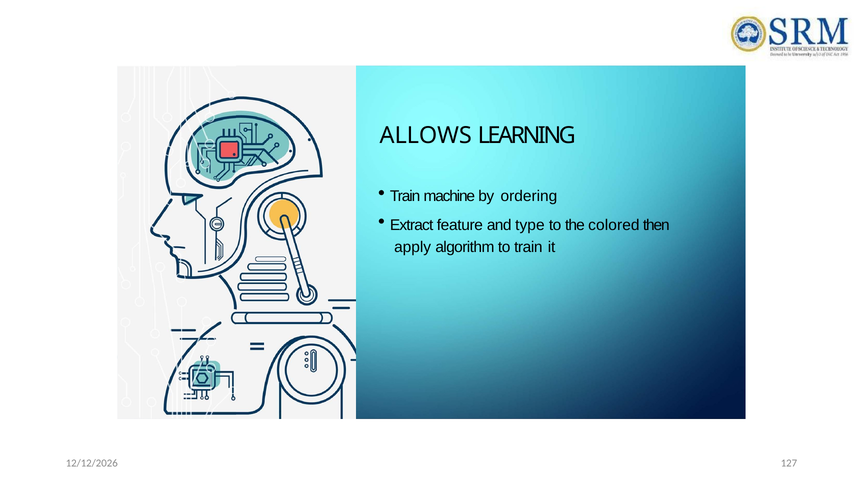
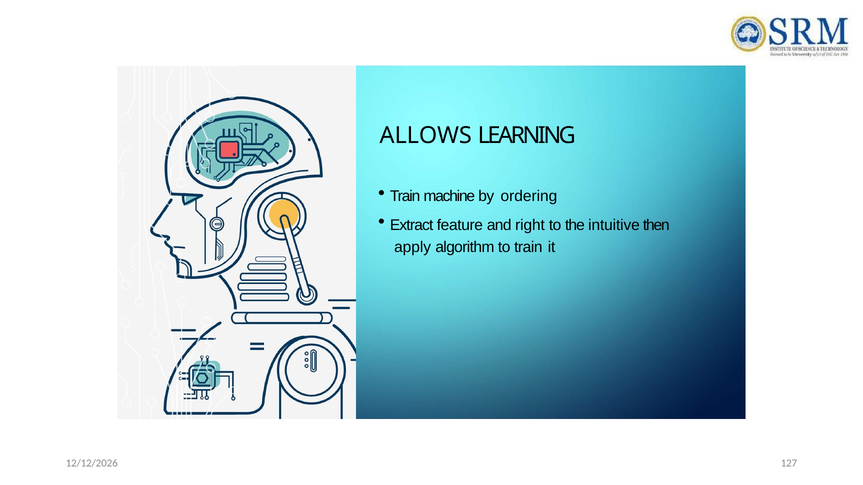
type: type -> right
colored: colored -> intuitive
